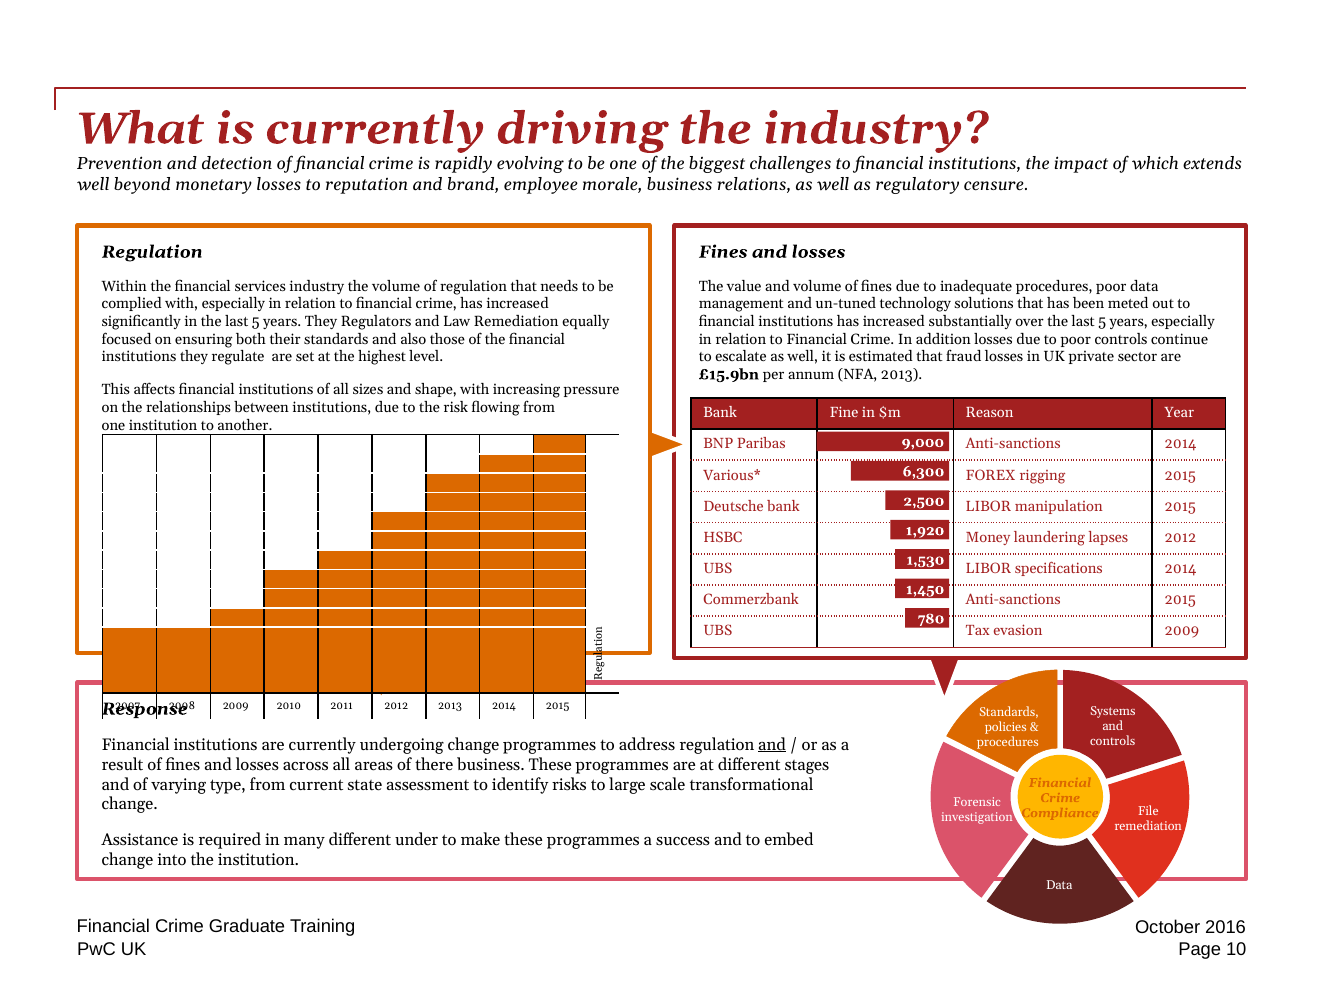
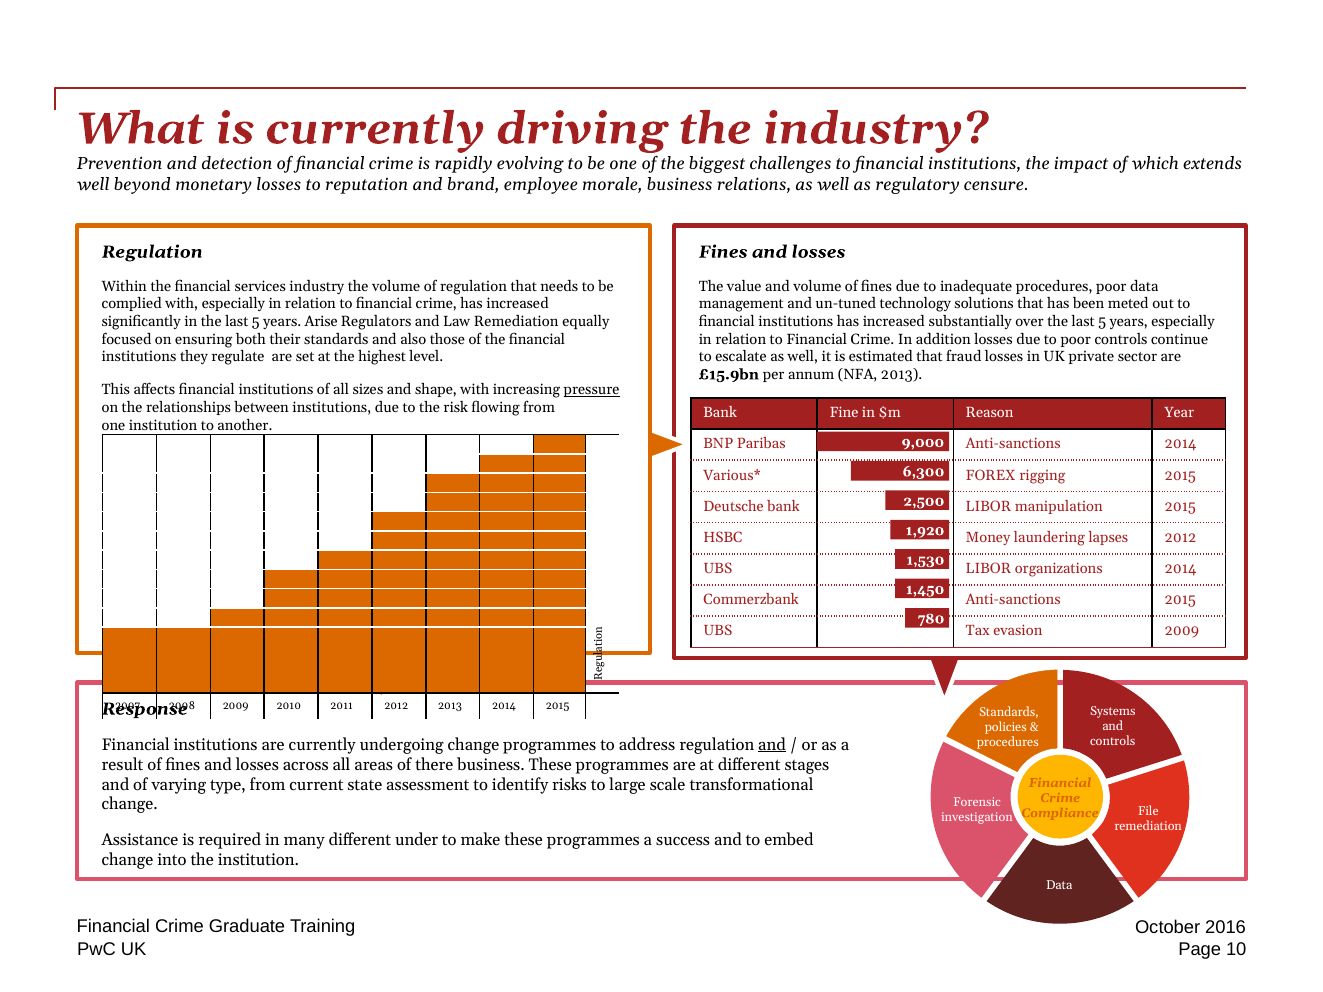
years They: They -> Arise
pressure underline: none -> present
specifications: specifications -> organizations
